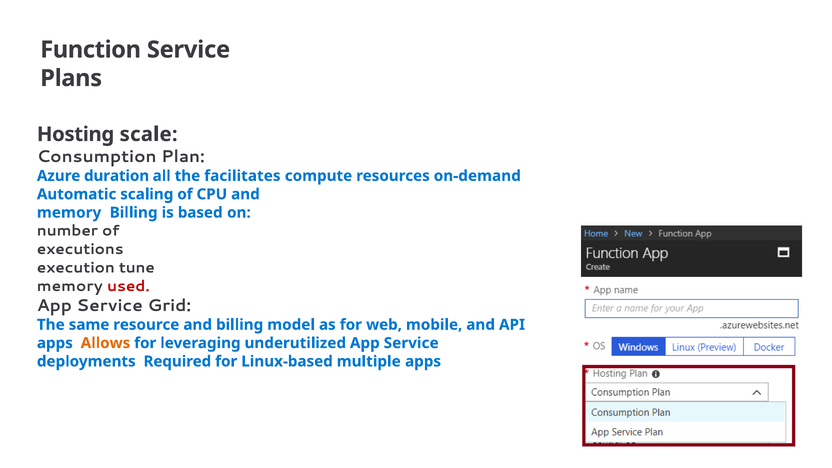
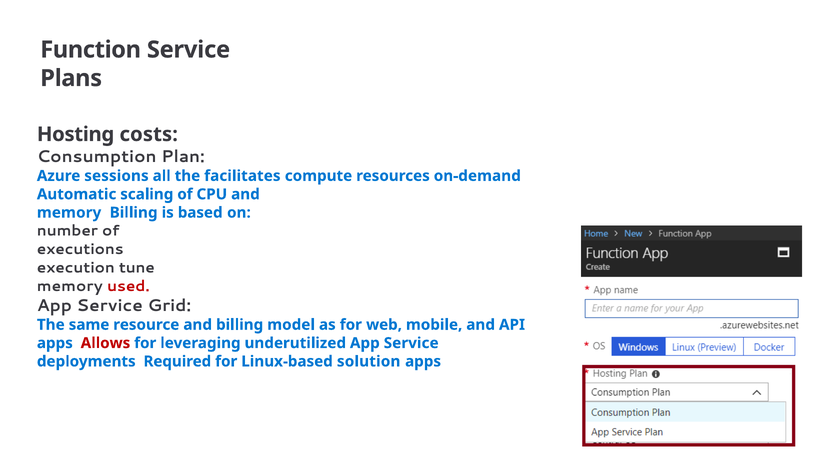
scale: scale -> costs
duration: duration -> sessions
Allows colour: orange -> red
multiple: multiple -> solution
